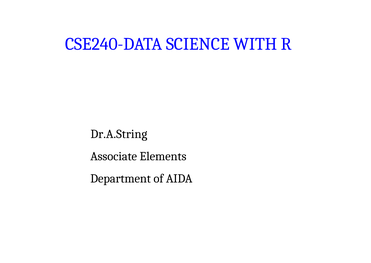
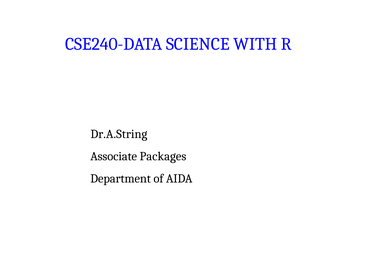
Elements: Elements -> Packages
